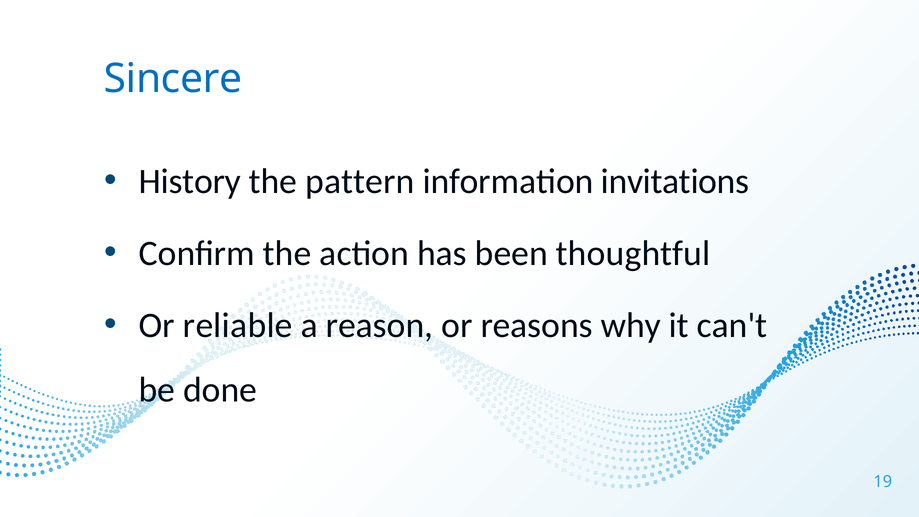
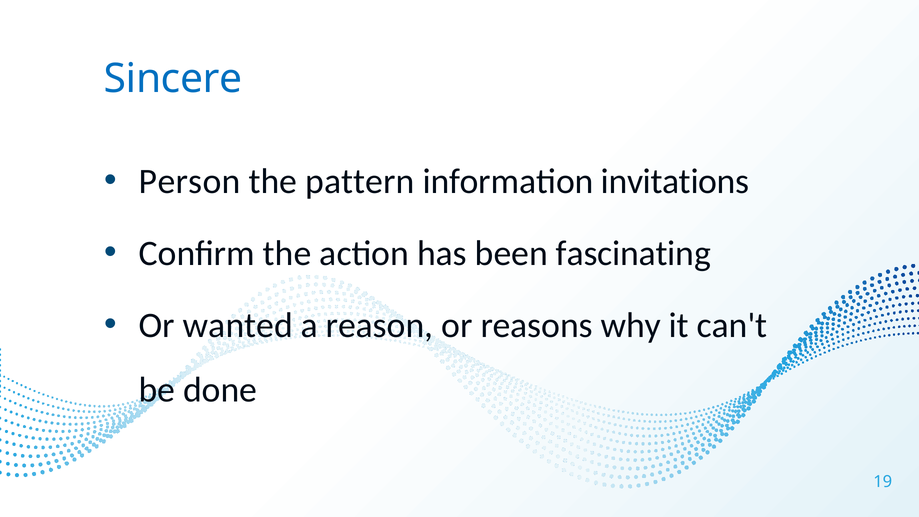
History: History -> Person
thoughtful: thoughtful -> fascinating
reliable: reliable -> wanted
